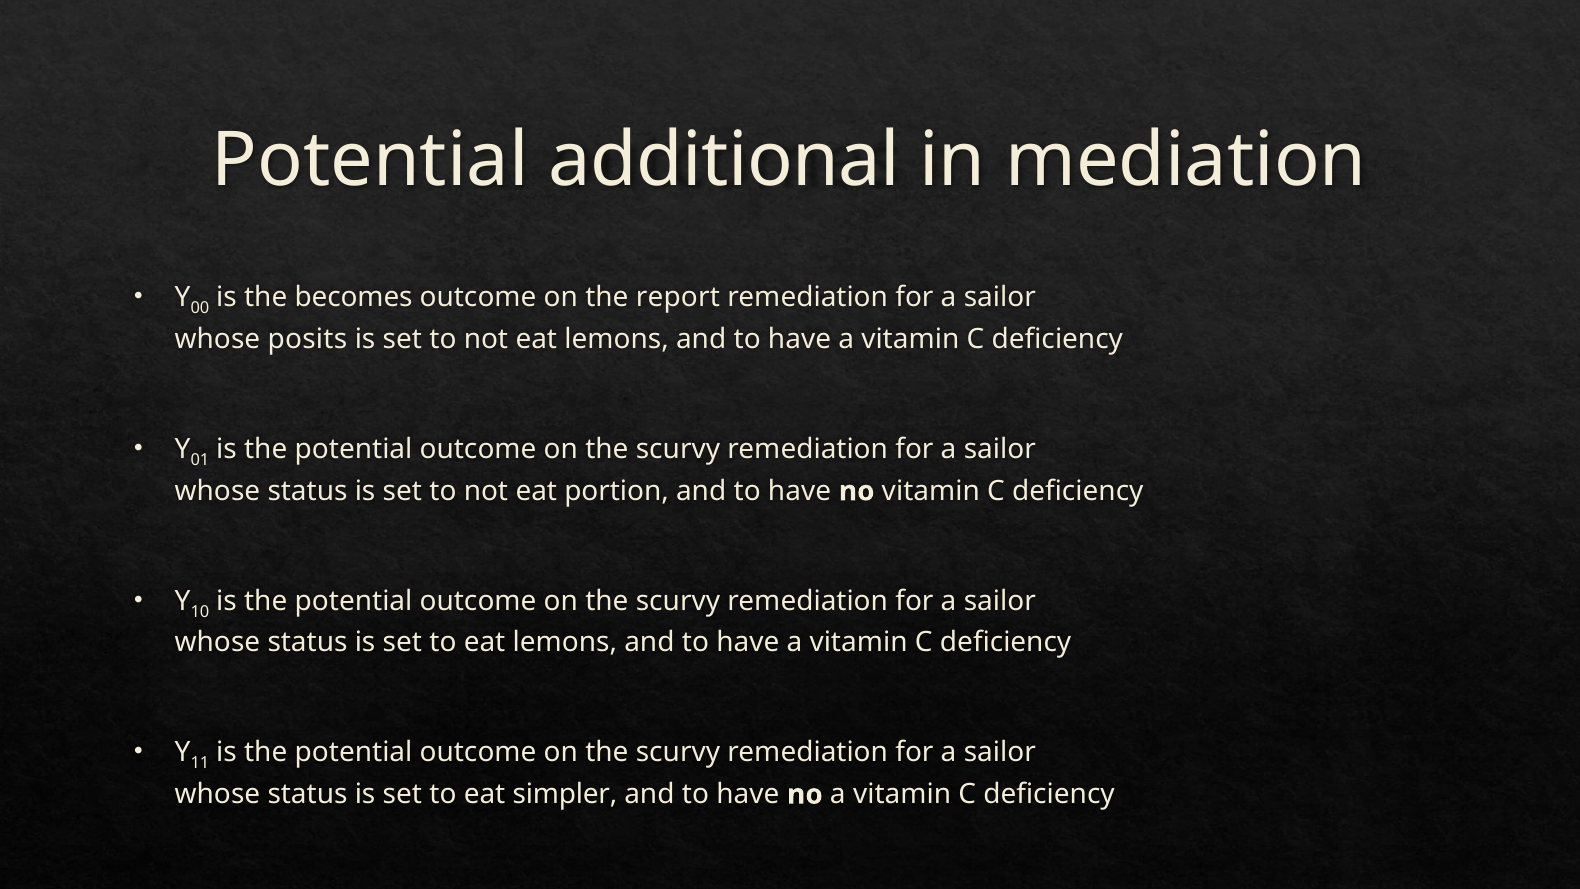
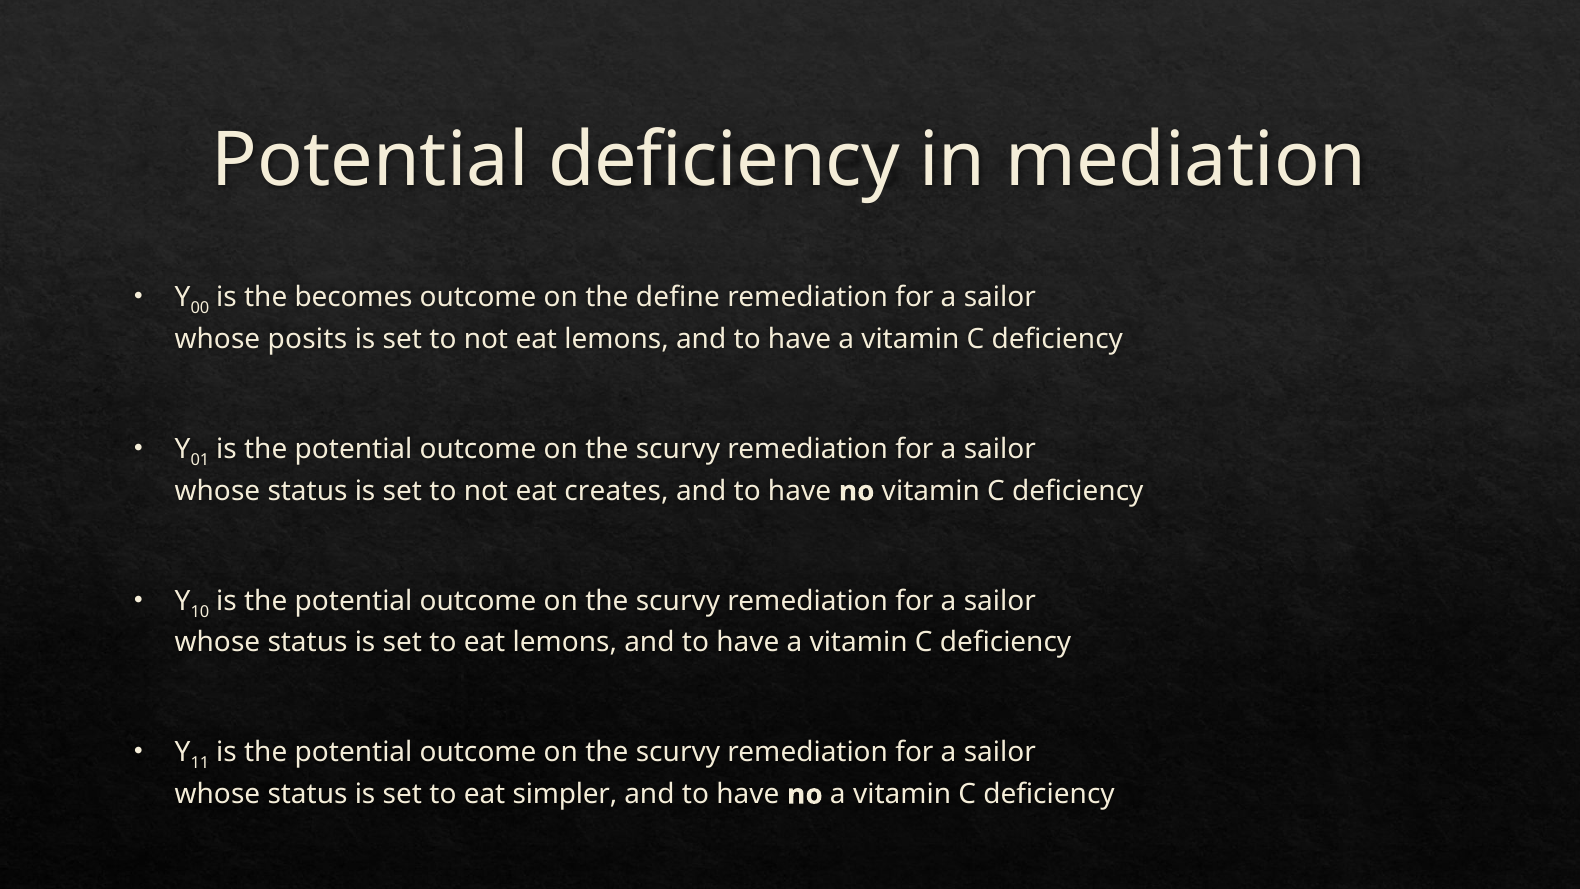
Potential additional: additional -> deficiency
report: report -> define
portion: portion -> creates
